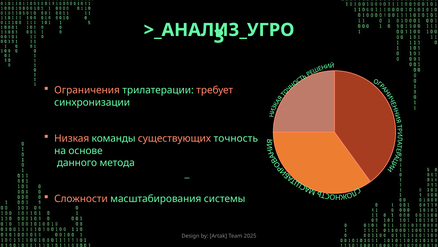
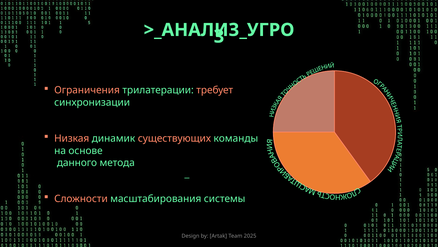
команды: команды -> динамик
точность: точность -> команды
